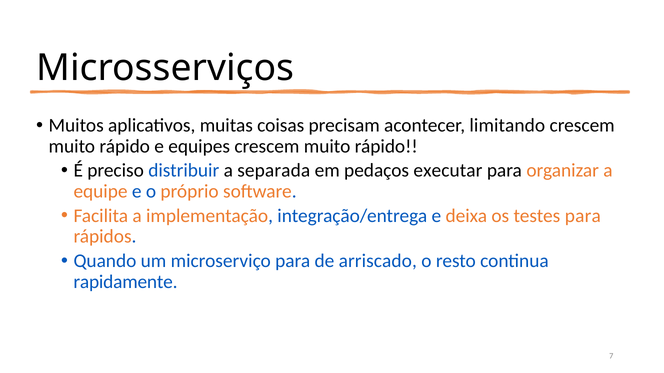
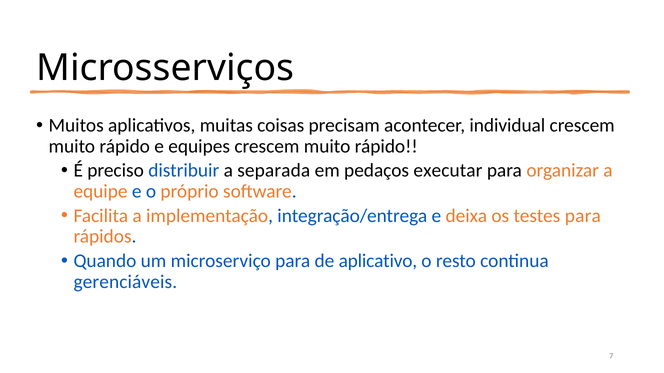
limitando: limitando -> individual
arriscado: arriscado -> aplicativo
rapidamente: rapidamente -> gerenciáveis
